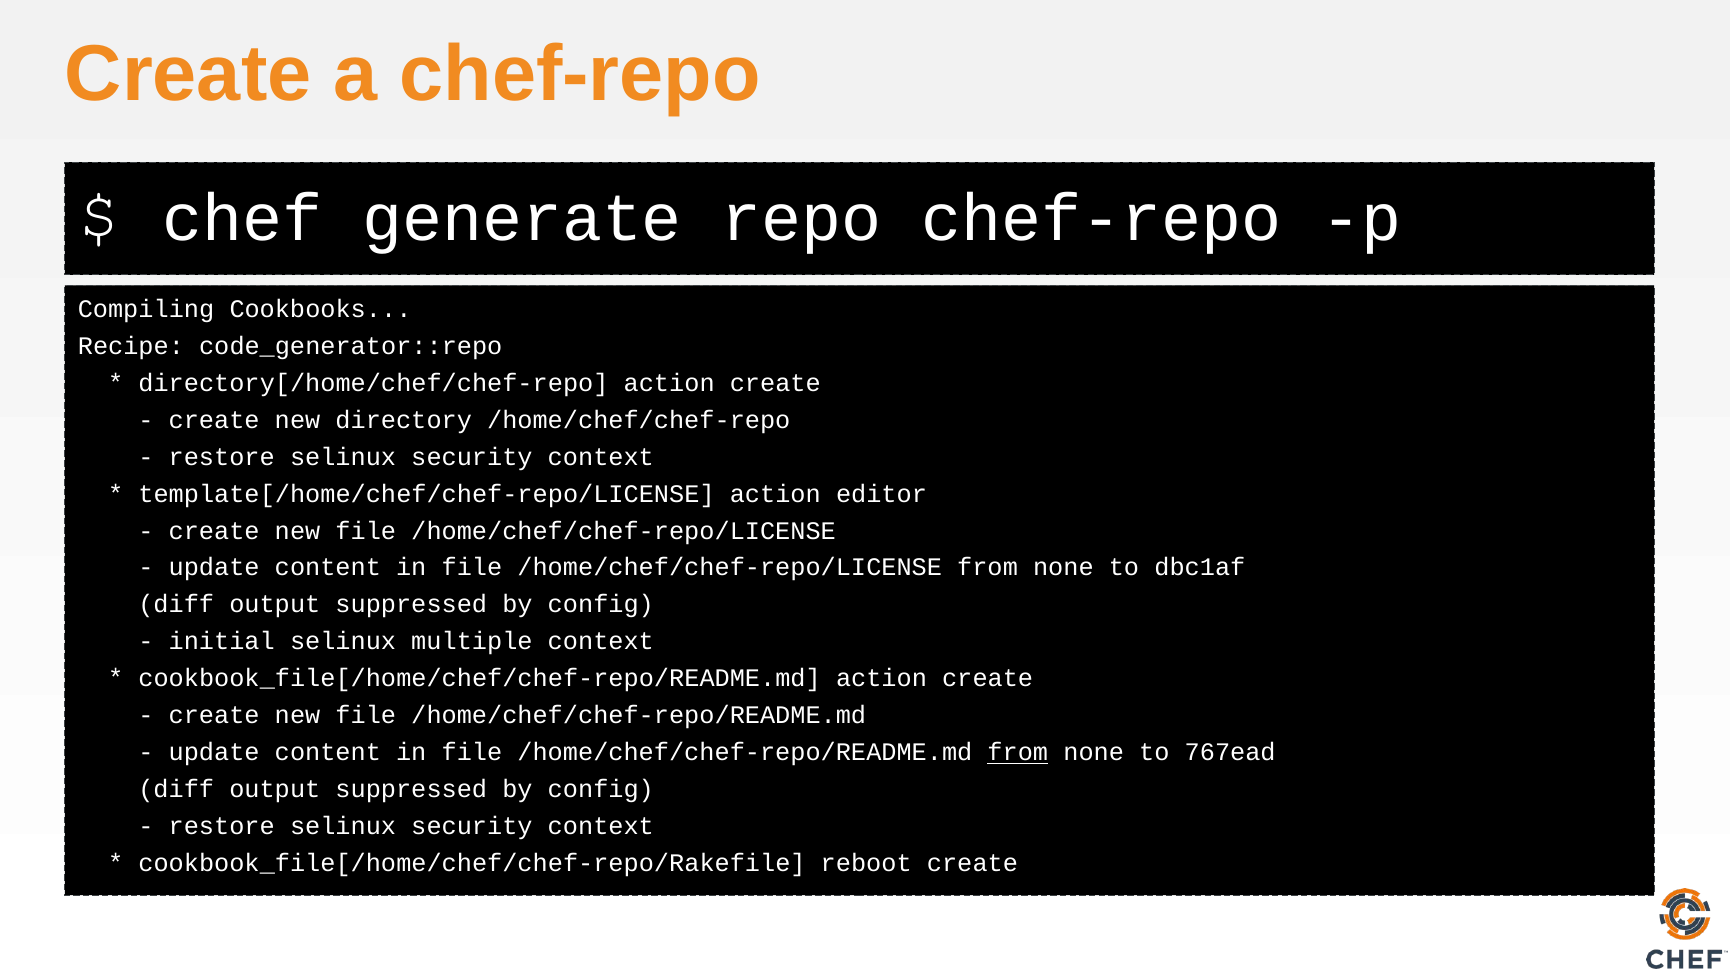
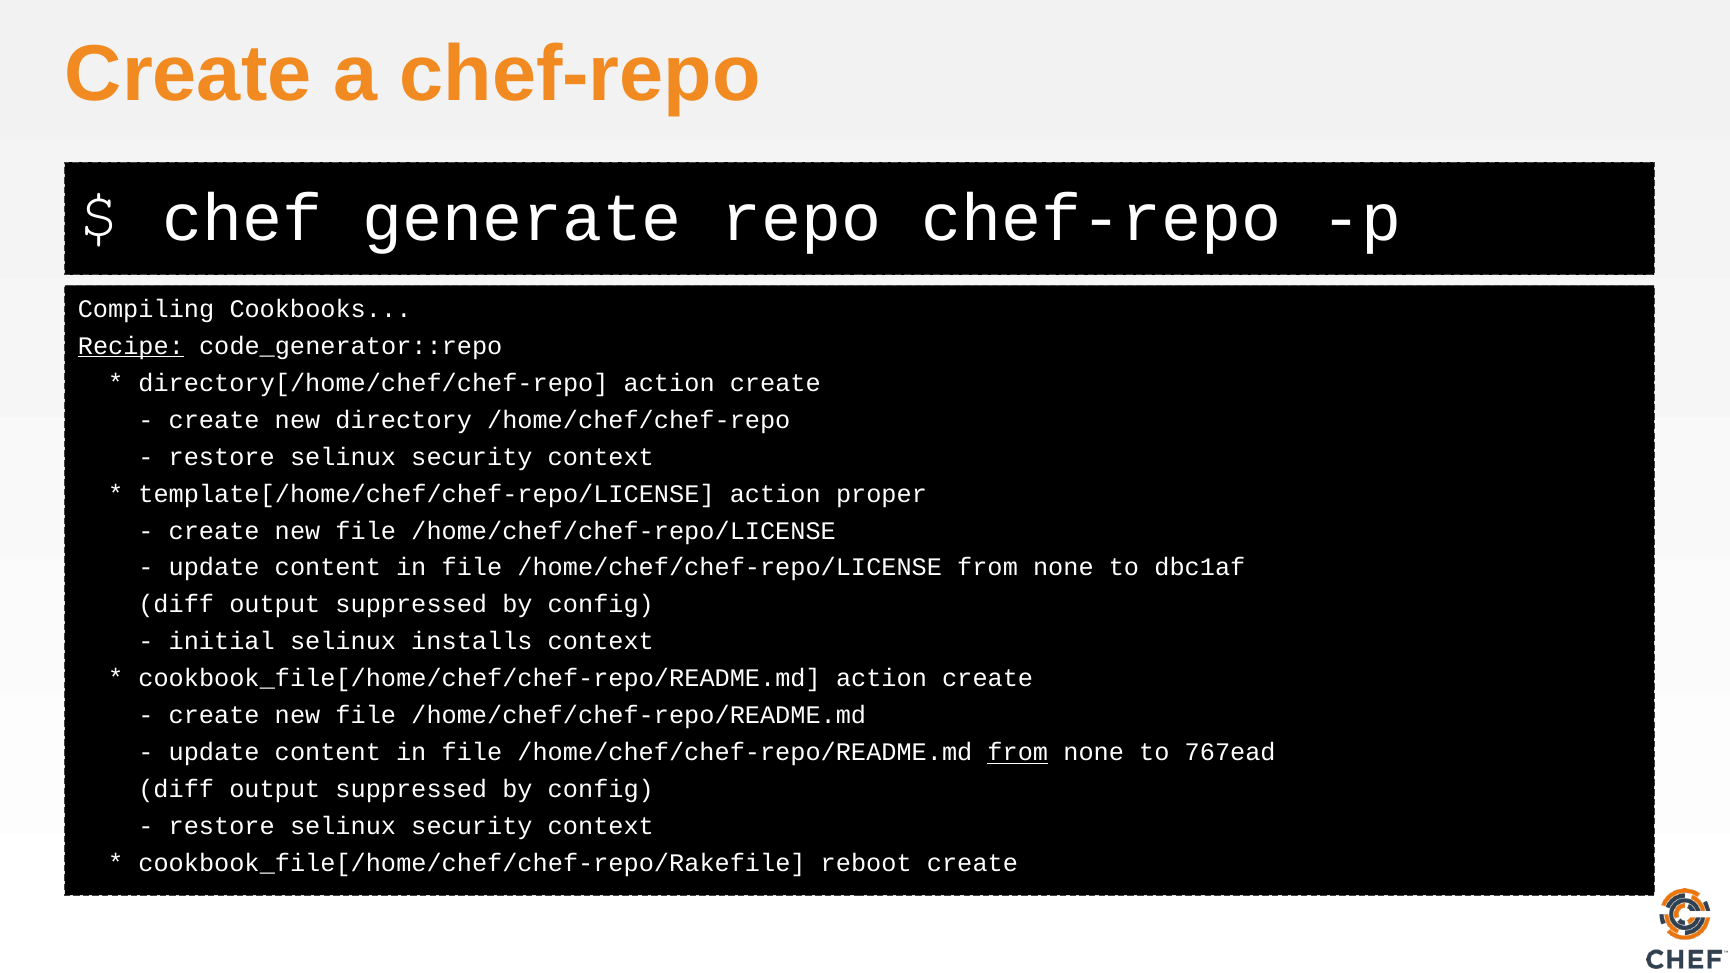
Recipe underline: none -> present
editor: editor -> proper
multiple: multiple -> installs
